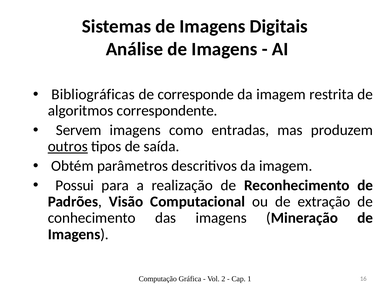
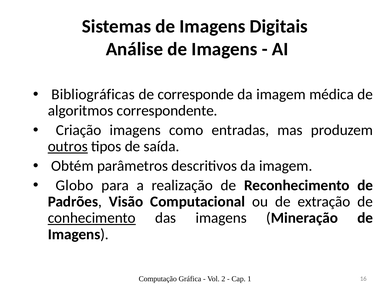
restrita: restrita -> médica
Servem: Servem -> Criação
Possui: Possui -> Globo
conhecimento underline: none -> present
